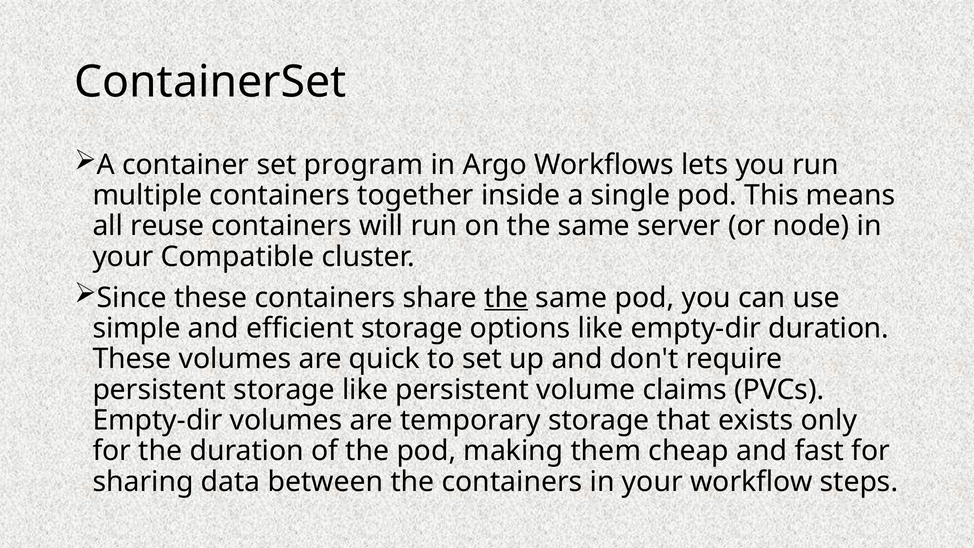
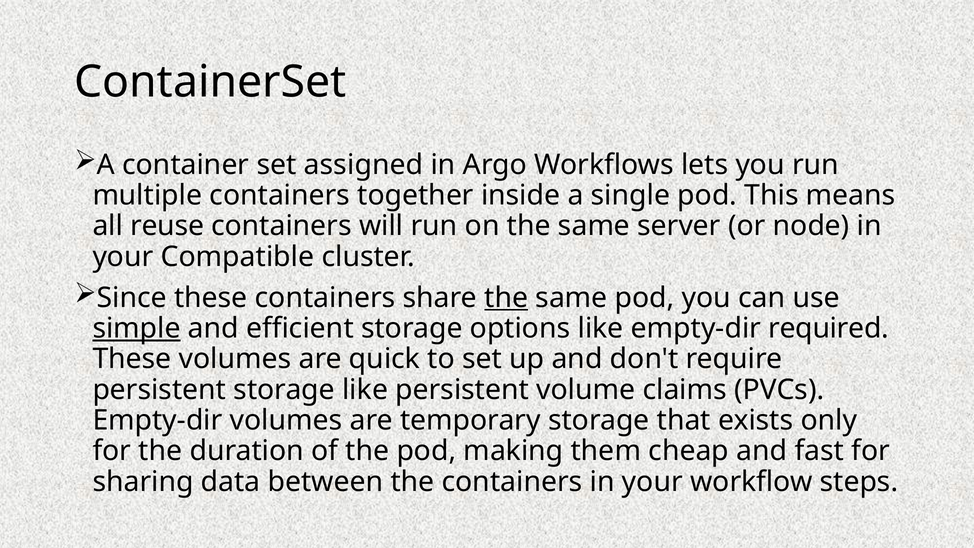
program: program -> assigned
simple underline: none -> present
empty-dir duration: duration -> required
